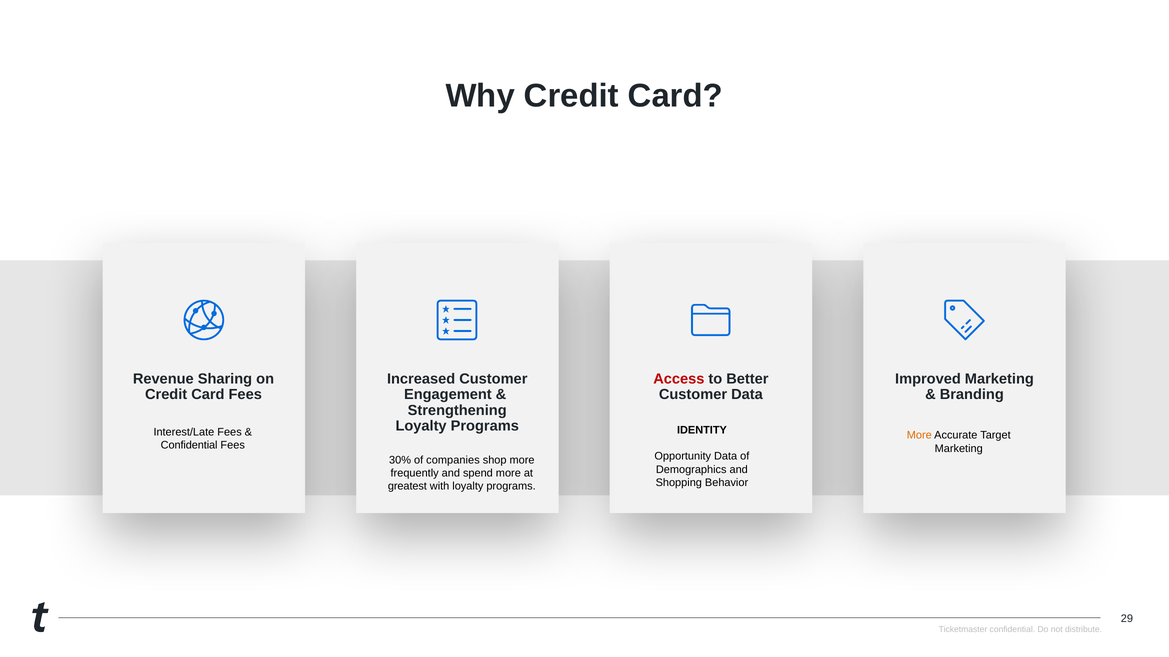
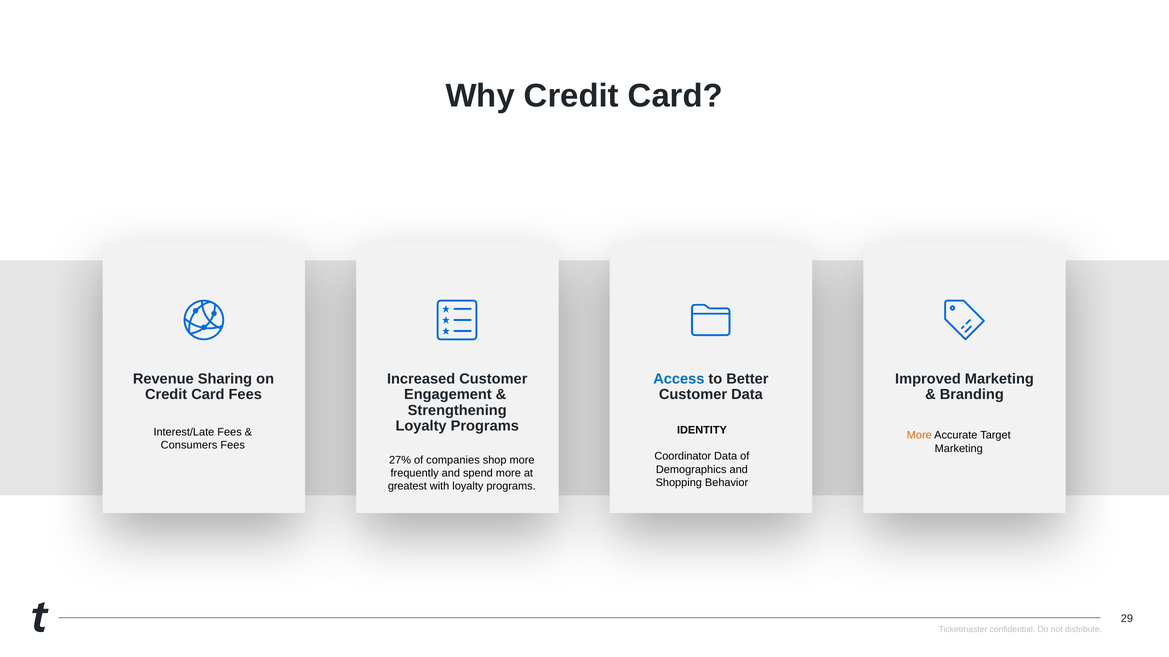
Access colour: red -> blue
Confidential at (189, 446): Confidential -> Consumers
Opportunity: Opportunity -> Coordinator
30%: 30% -> 27%
